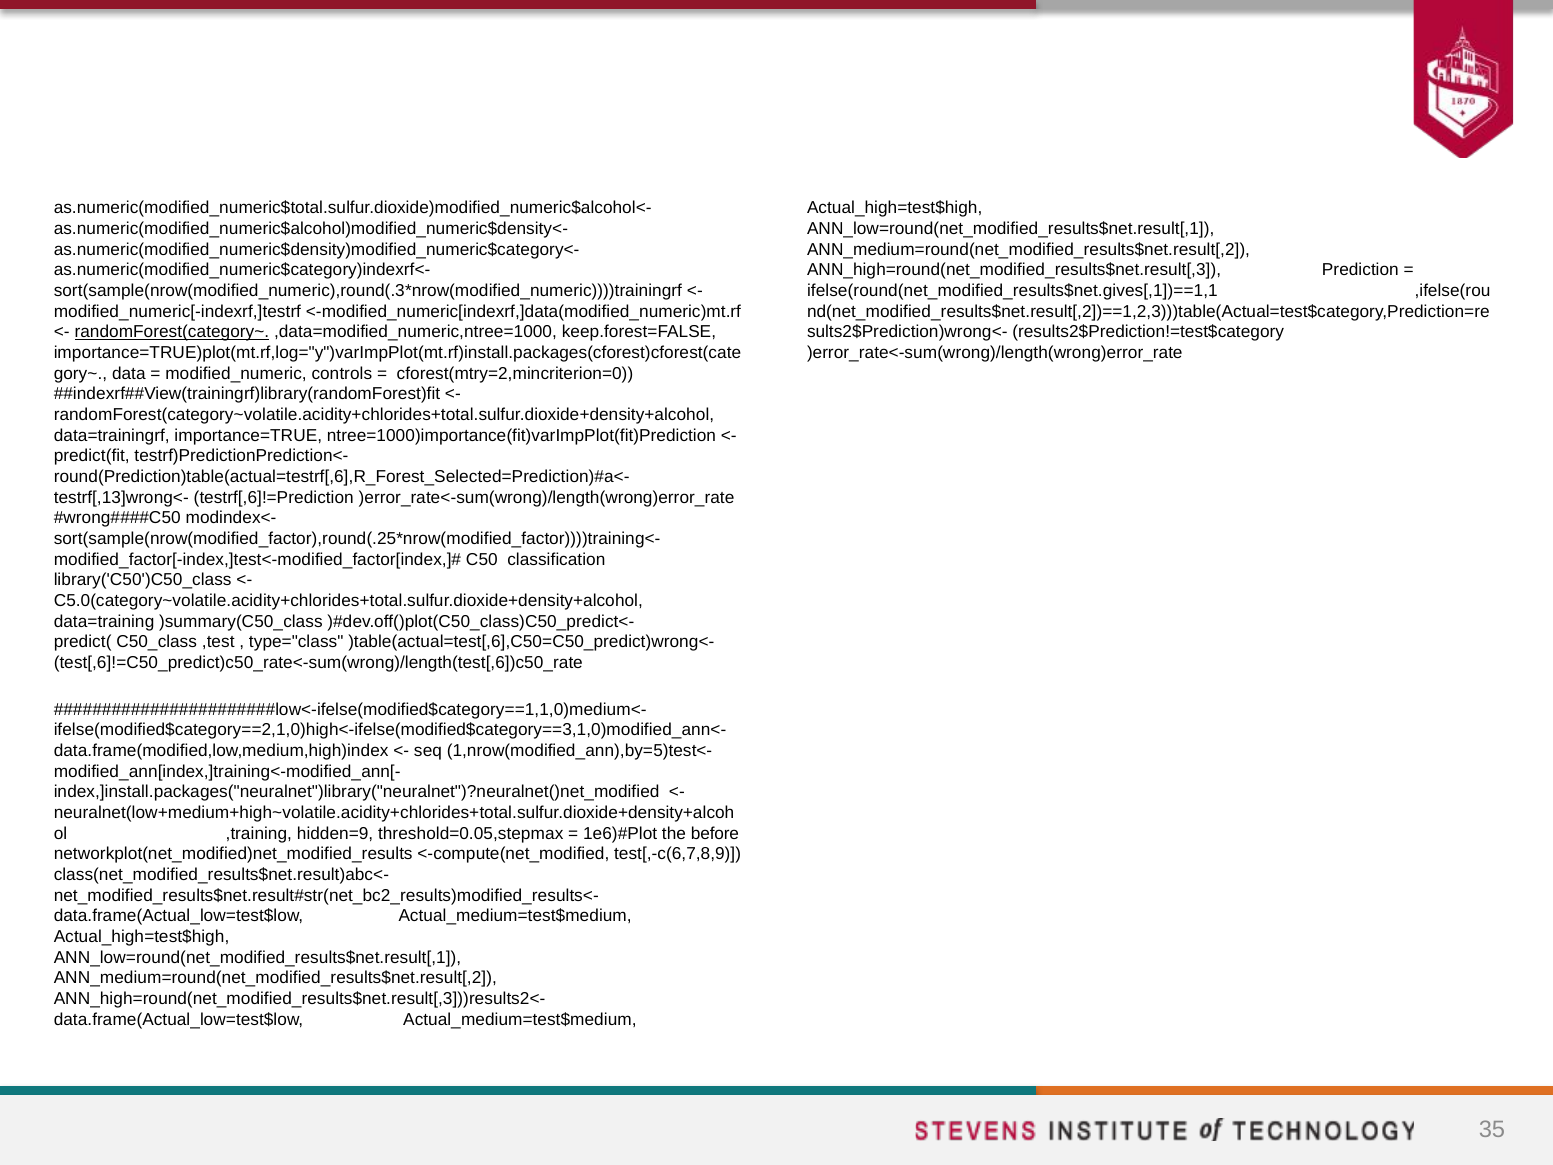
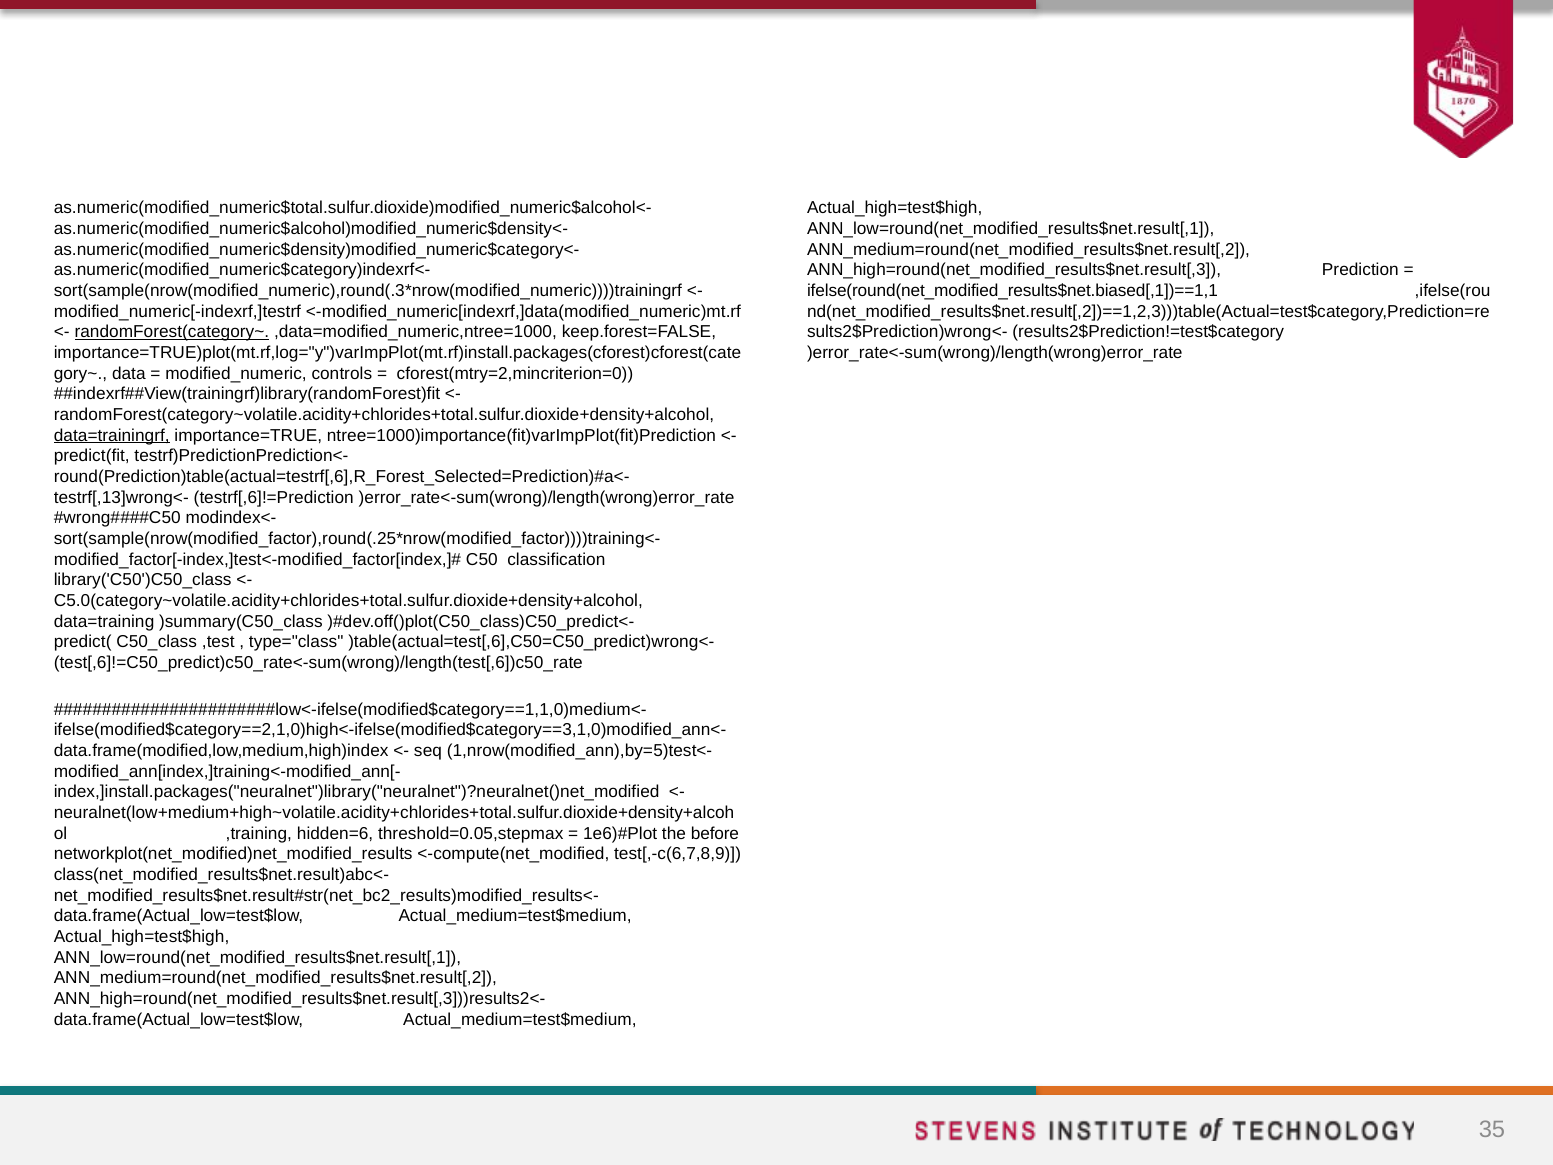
ifelse(round(net_modified_results$net.gives[,1])==1,1: ifelse(round(net_modified_results$net.gives[,1])==1,1 -> ifelse(round(net_modified_results$net.biased[,1])==1,1
data=trainingrf underline: none -> present
hidden=9: hidden=9 -> hidden=6
